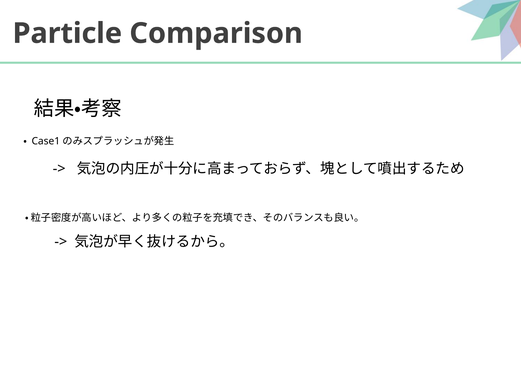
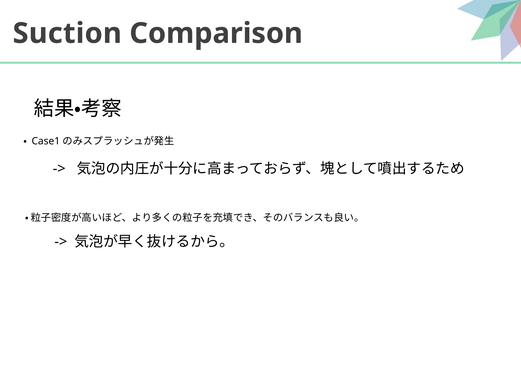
Particle: Particle -> Suction
